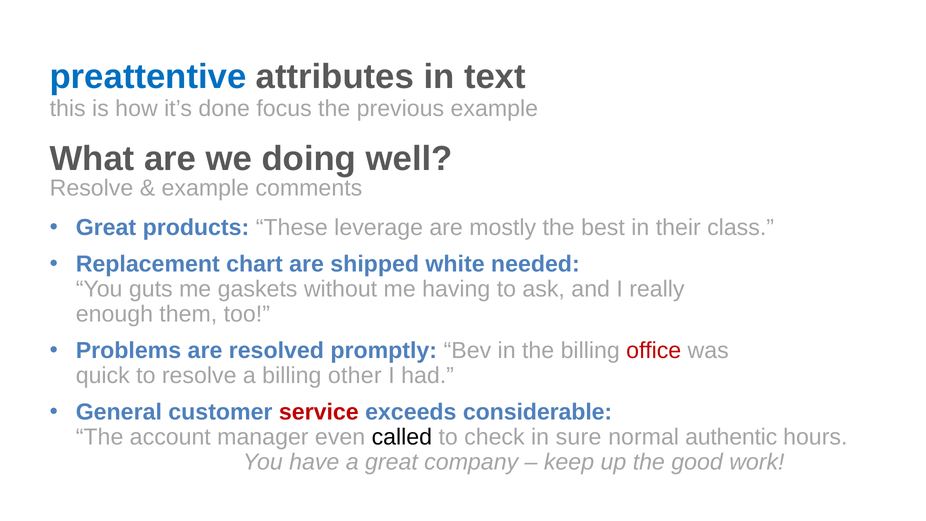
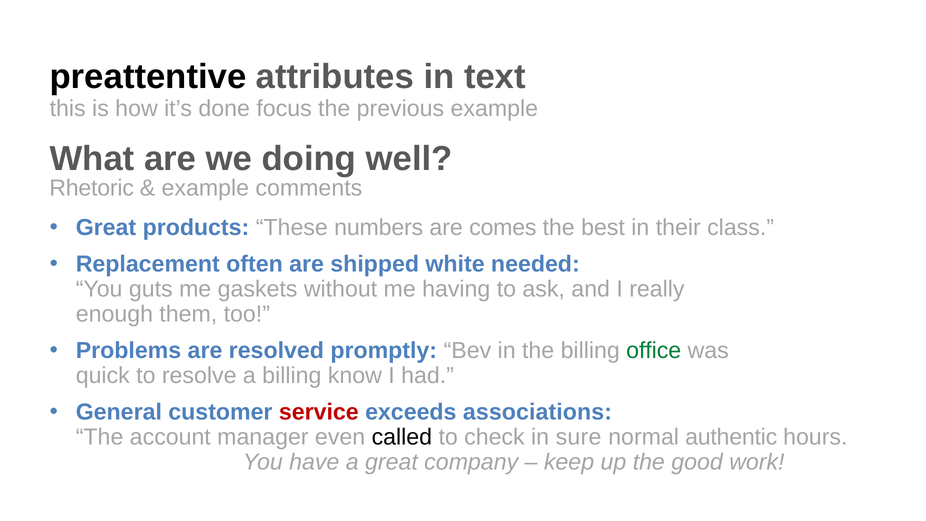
preattentive colour: blue -> black
Resolve at (92, 188): Resolve -> Rhetoric
leverage: leverage -> numbers
mostly: mostly -> comes
chart: chart -> often
office colour: red -> green
other: other -> know
considerable: considerable -> associations
